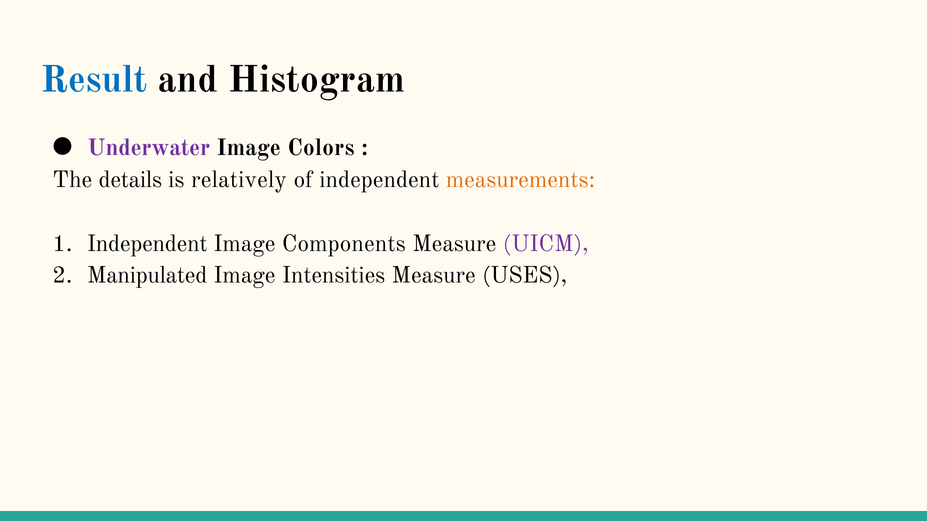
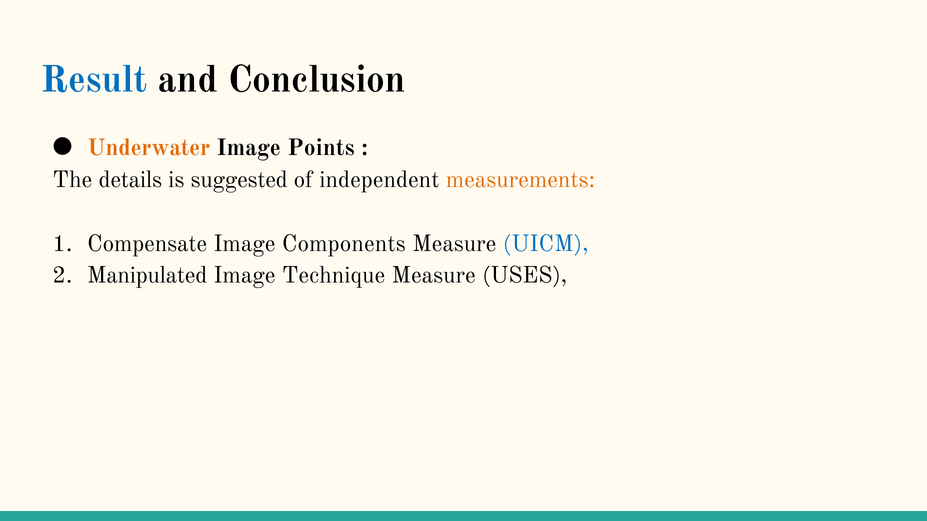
Histogram: Histogram -> Conclusion
Underwater colour: purple -> orange
Colors: Colors -> Points
relatively: relatively -> suggested
Independent at (147, 244): Independent -> Compensate
UICM colour: purple -> blue
Intensities: Intensities -> Technique
